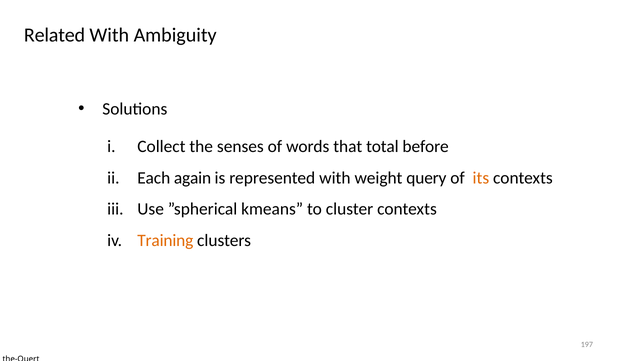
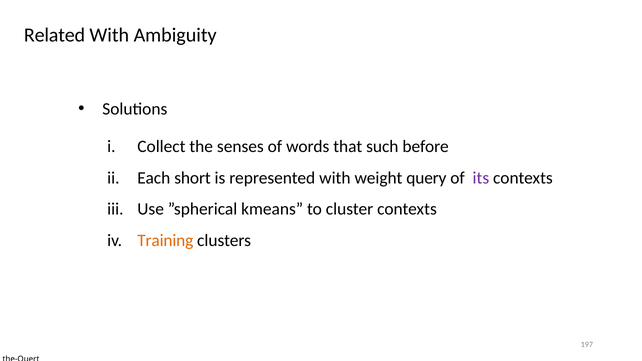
total: total -> such
again: again -> short
its colour: orange -> purple
